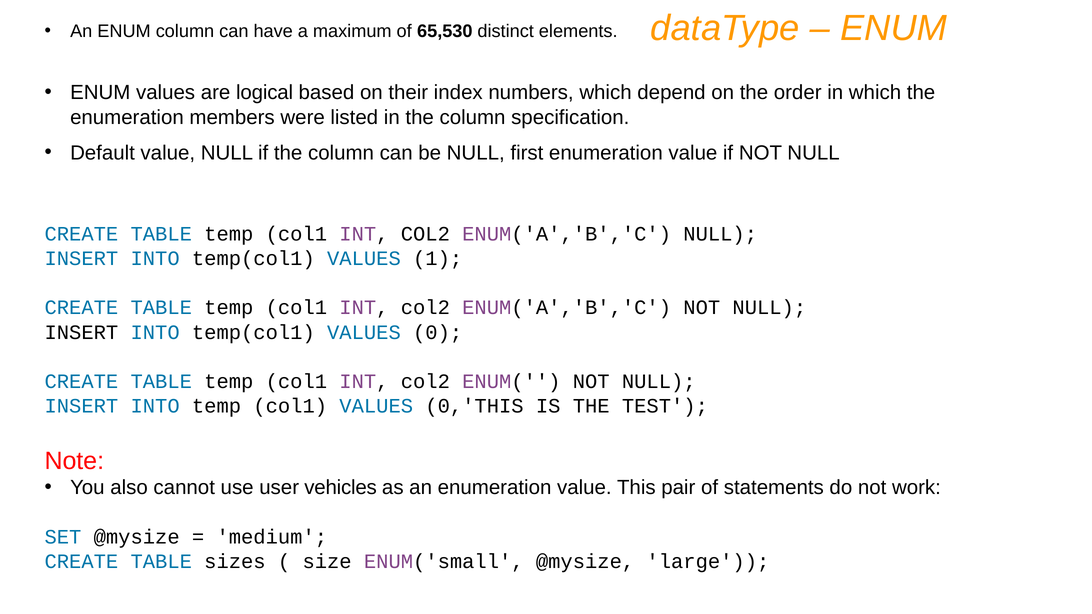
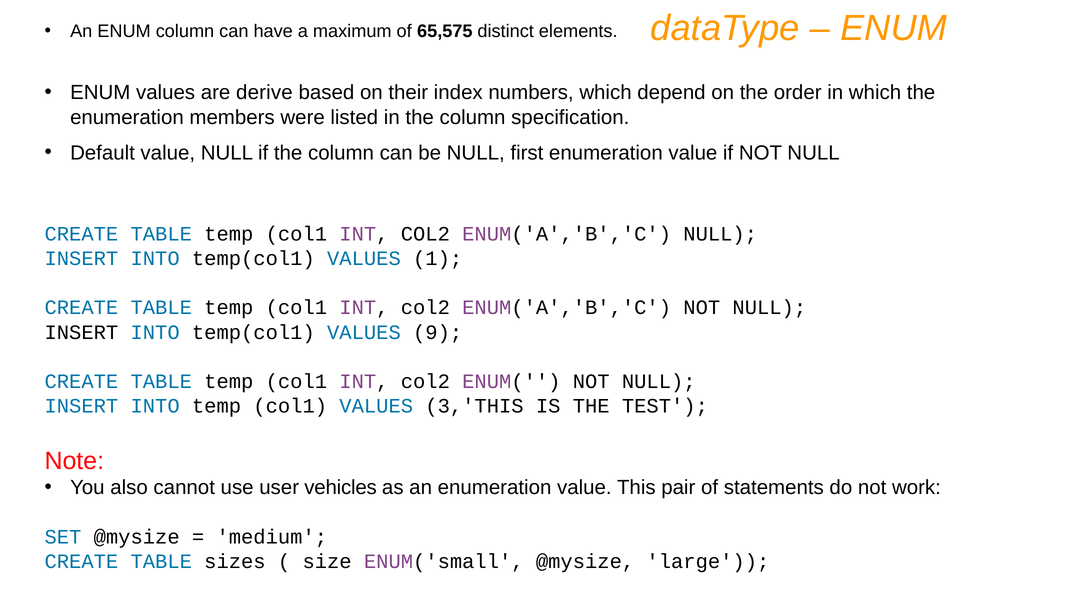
65,530: 65,530 -> 65,575
logical: logical -> derive
0: 0 -> 9
0,'THIS: 0,'THIS -> 3,'THIS
